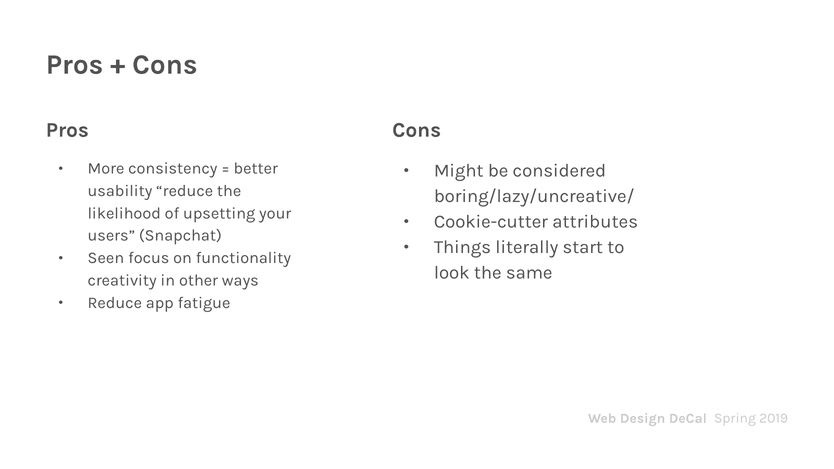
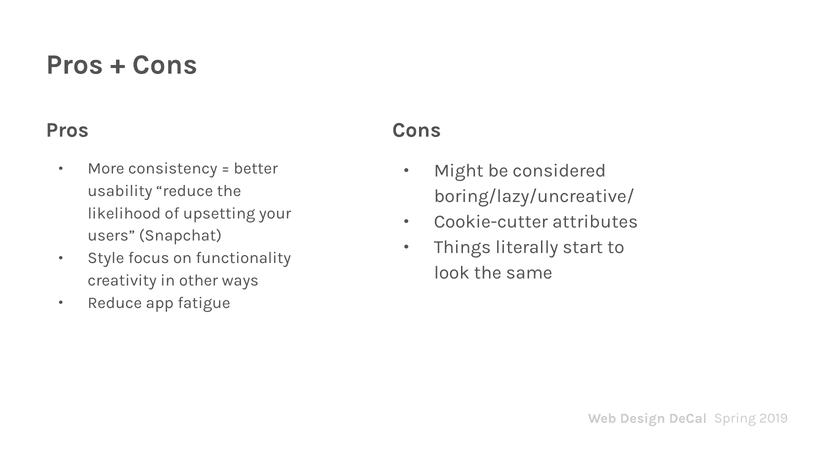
Seen: Seen -> Style
